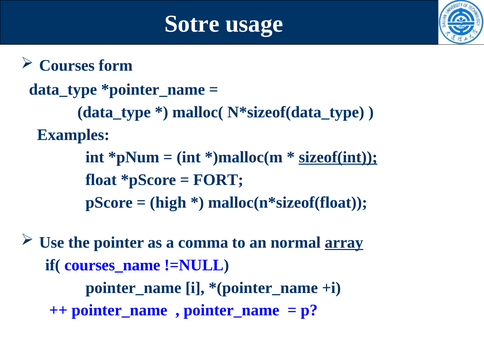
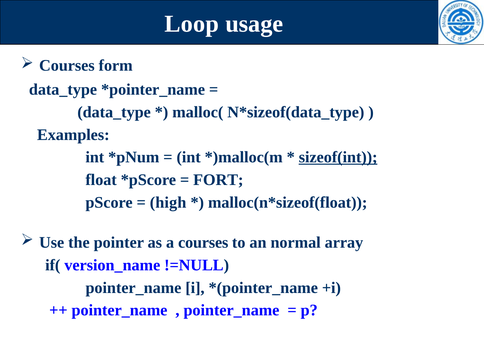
Sotre: Sotre -> Loop
a comma: comma -> courses
array underline: present -> none
courses_name: courses_name -> version_name
